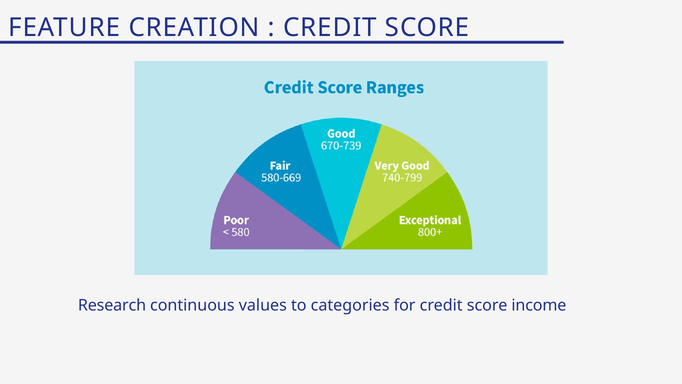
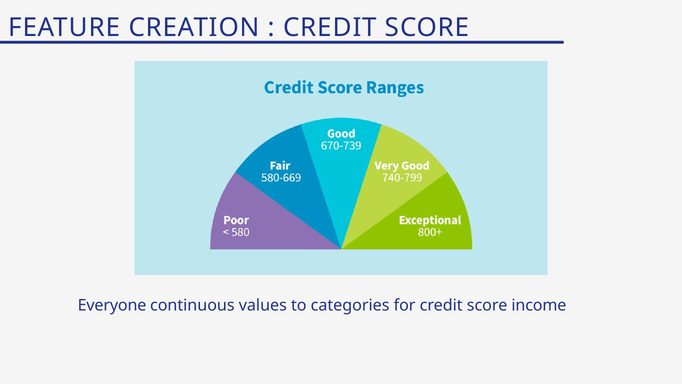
Research: Research -> Everyone
